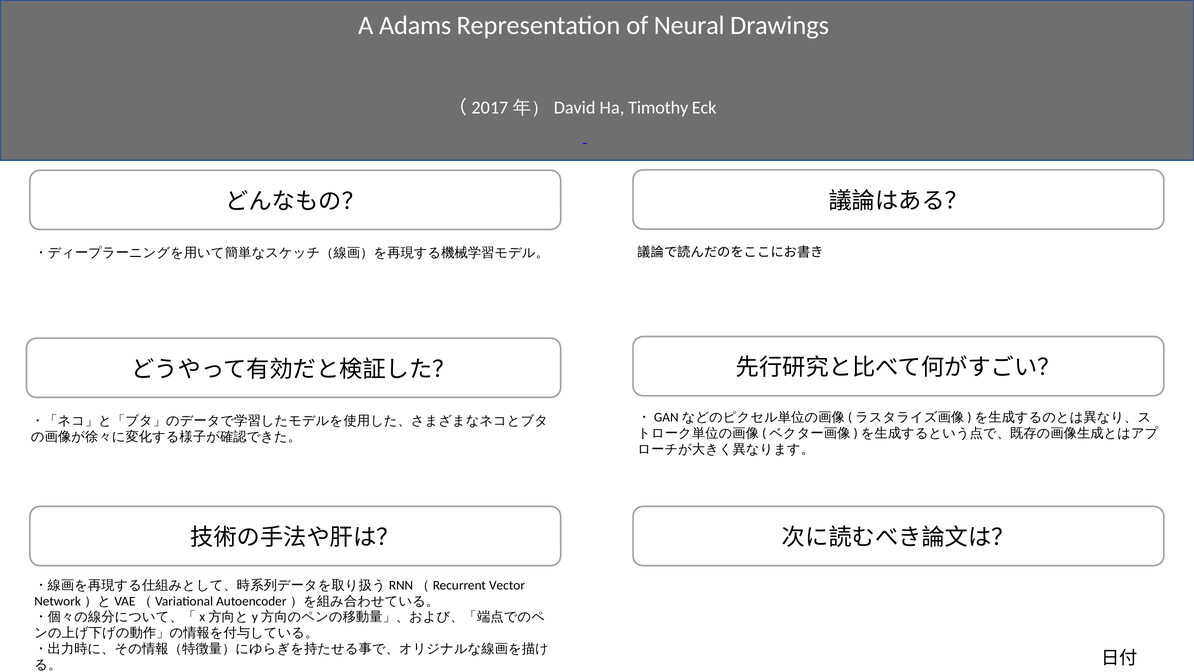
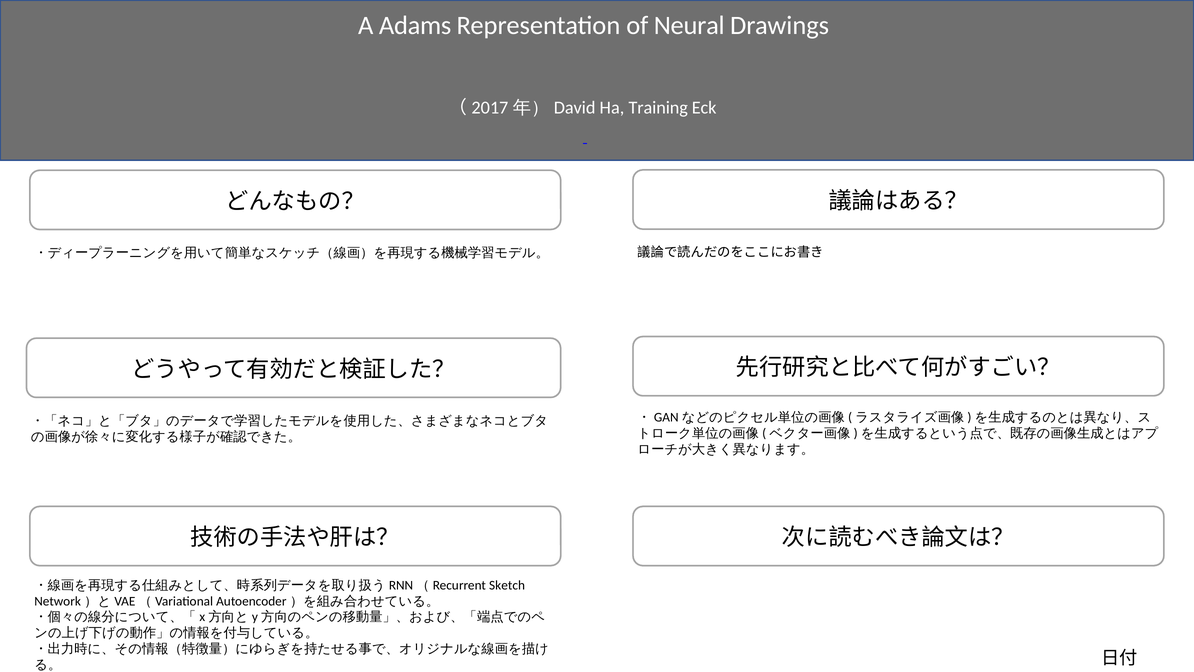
Ha Timothy: Timothy -> Training
Vector: Vector -> Sketch
